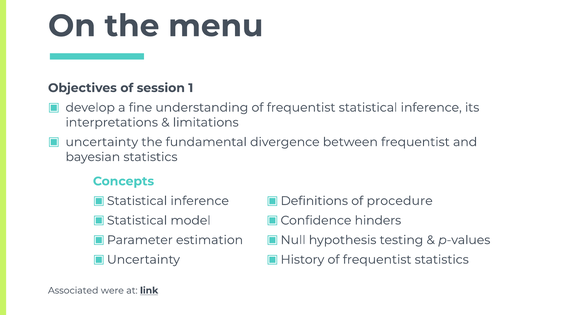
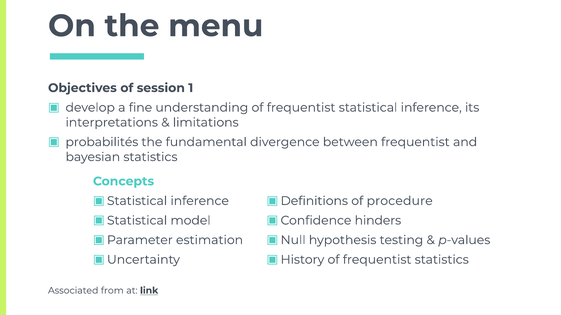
uncertainty at (102, 142): uncertainty -> probabilités
were: were -> from
